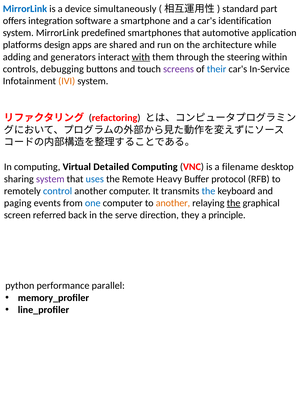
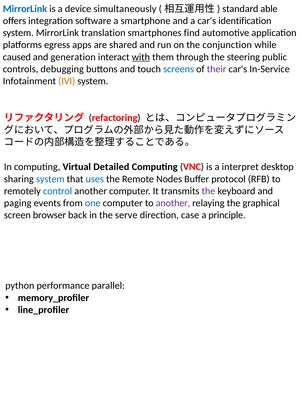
part: part -> able
predefined: predefined -> translation
smartphones that: that -> find
design: design -> egress
architecture: architecture -> conjunction
adding: adding -> caused
generators: generators -> generation
within: within -> public
screens colour: purple -> blue
their colour: blue -> purple
filename: filename -> interpret
system at (50, 179) colour: purple -> blue
Heavy: Heavy -> Nodes
the at (208, 191) colour: blue -> purple
another at (173, 203) colour: orange -> purple
the at (234, 203) underline: present -> none
referred: referred -> browser
they: they -> case
